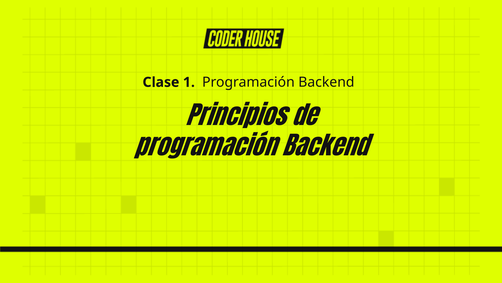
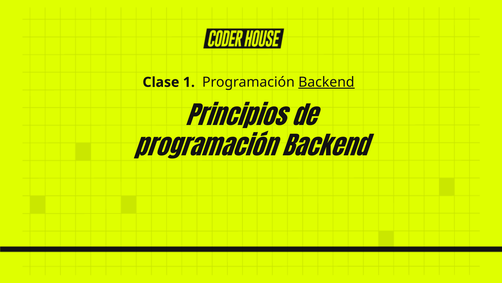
Backend at (326, 82) underline: none -> present
